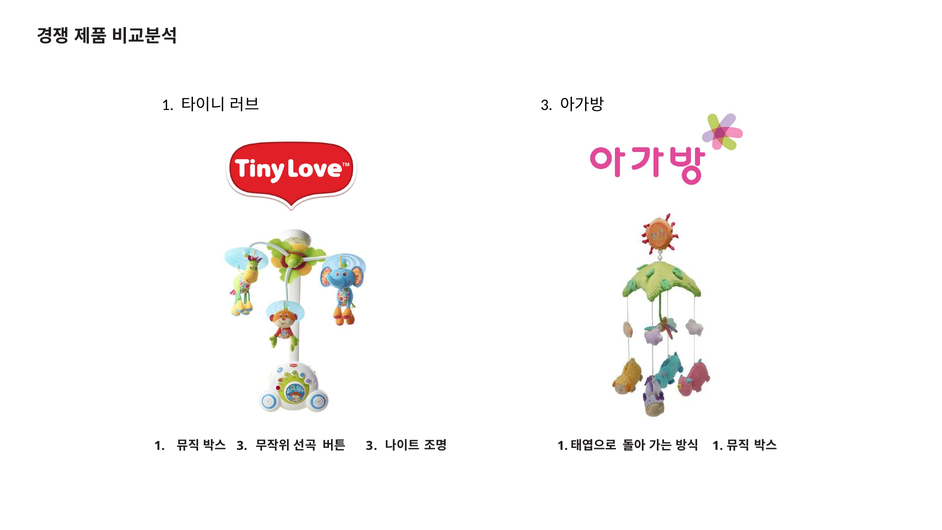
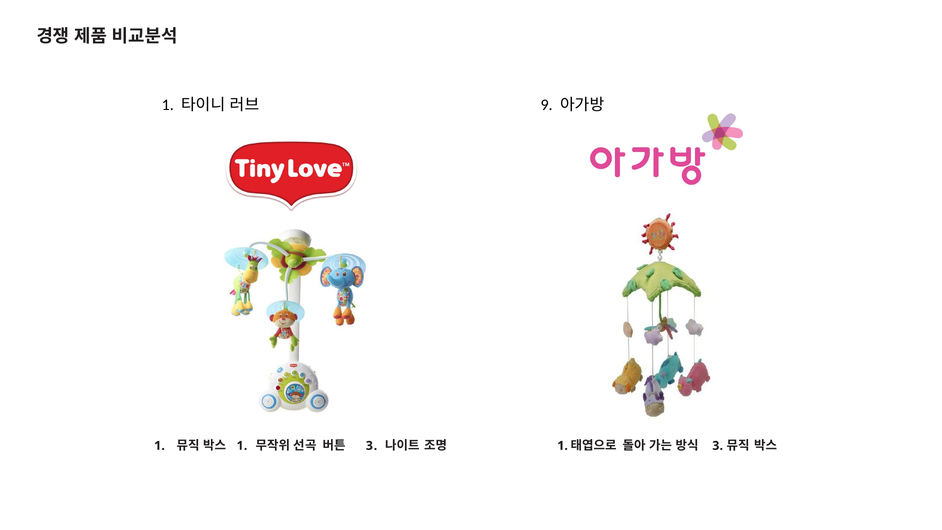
3 at (547, 105): 3 -> 9
3 at (242, 446): 3 -> 1
1 at (718, 446): 1 -> 3
